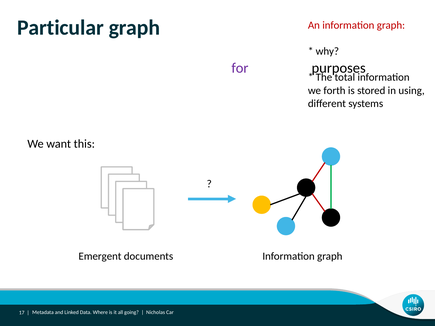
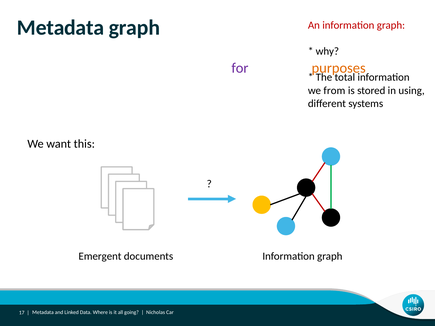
Particular at (60, 28): Particular -> Metadata
purposes colour: black -> orange
forth: forth -> from
